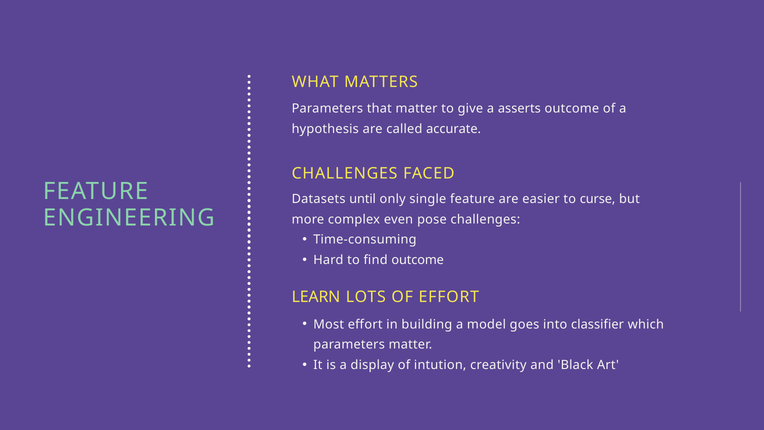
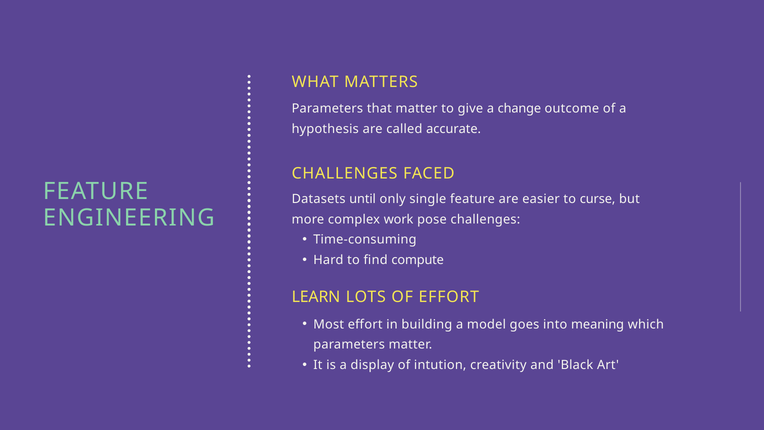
asserts: asserts -> change
even: even -> work
find outcome: outcome -> compute
classifier: classifier -> meaning
